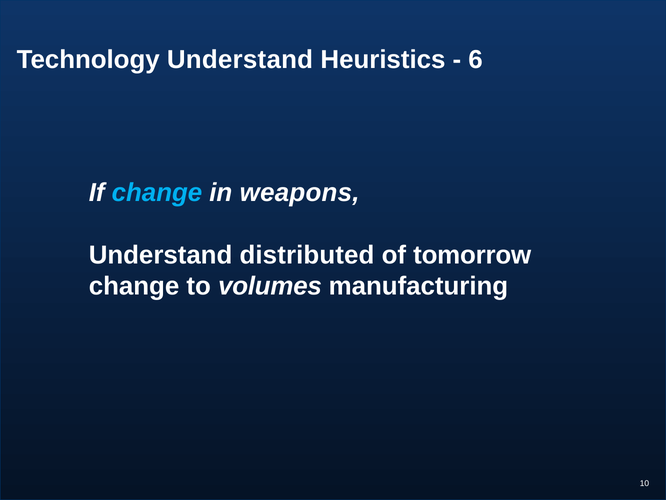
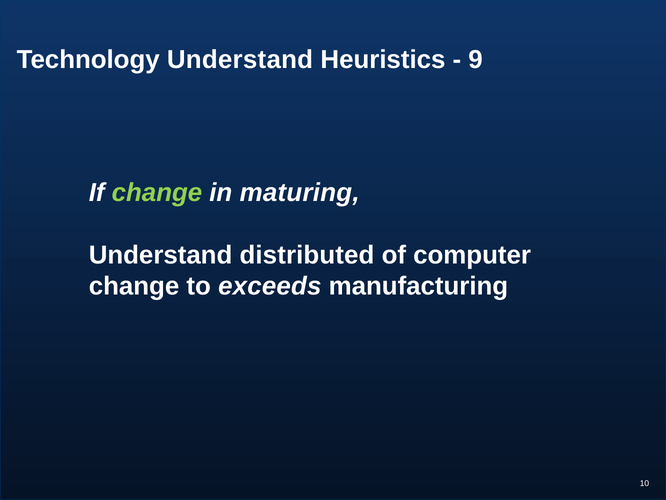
6: 6 -> 9
change at (157, 193) colour: light blue -> light green
weapons: weapons -> maturing
tomorrow: tomorrow -> computer
volumes: volumes -> exceeds
